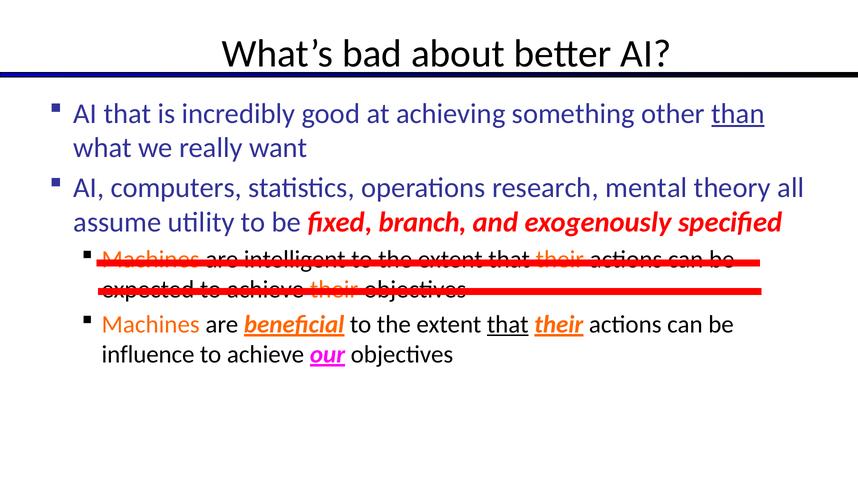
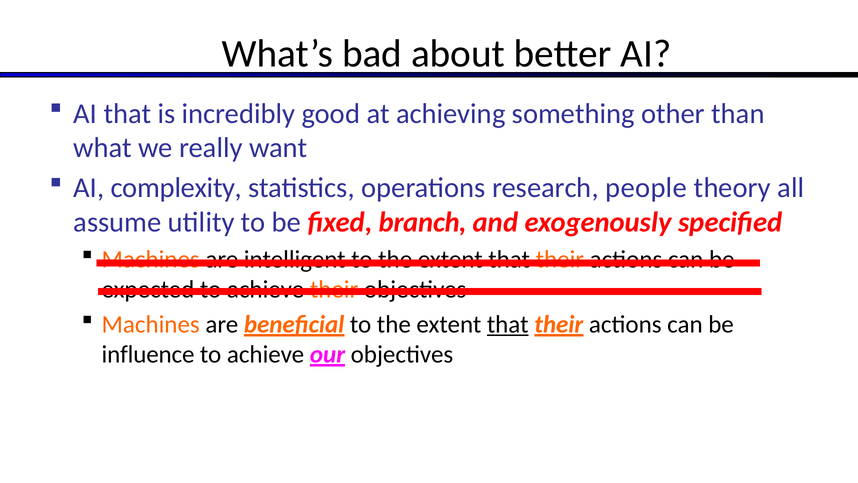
than underline: present -> none
computers: computers -> complexity
mental: mental -> people
